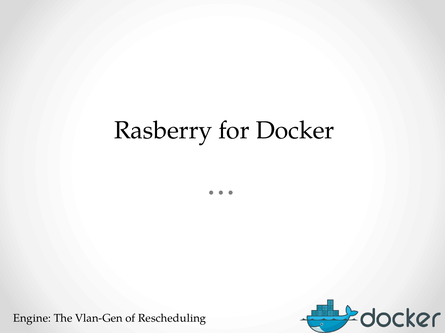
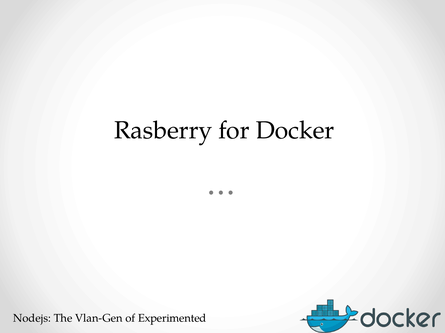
Engine: Engine -> Nodejs
Rescheduling: Rescheduling -> Experimented
